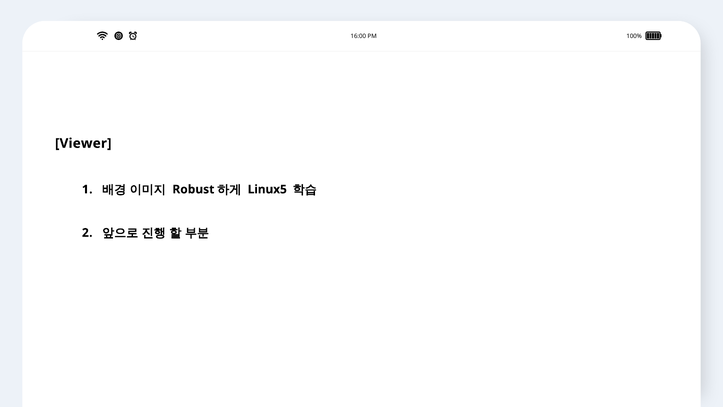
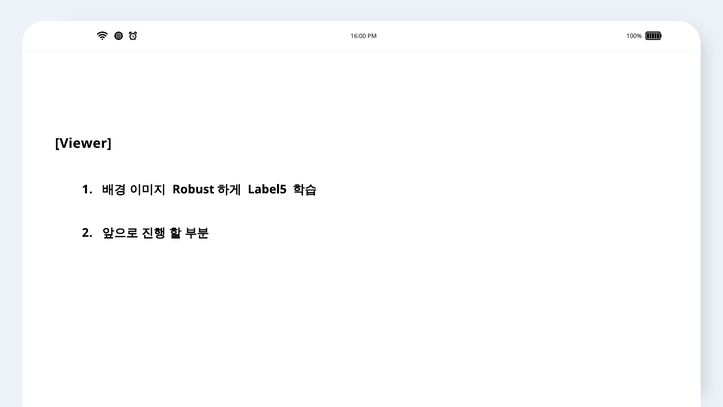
Linux5: Linux5 -> Label5
